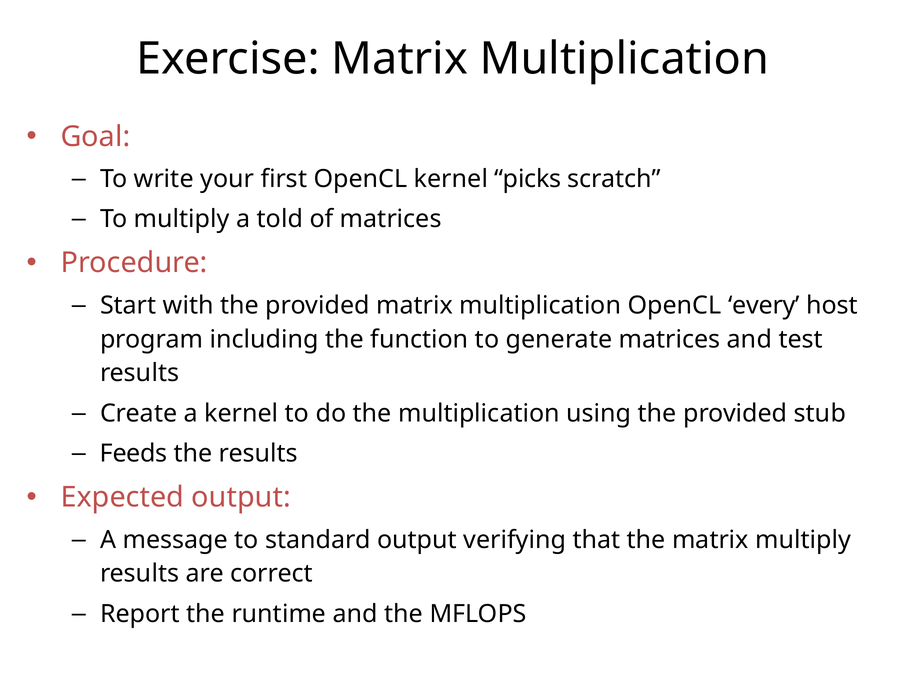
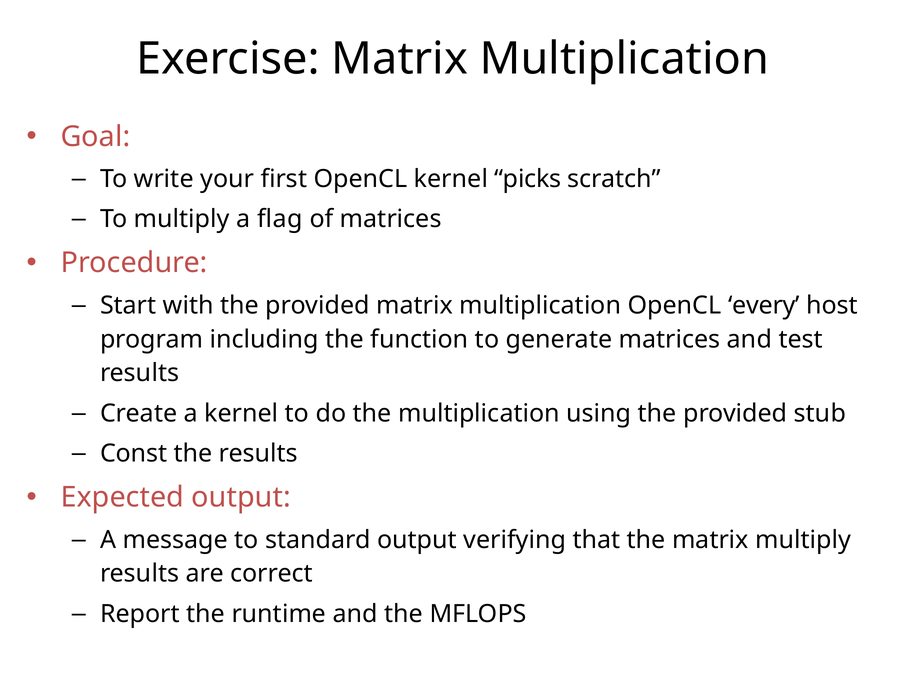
told: told -> flag
Feeds: Feeds -> Const
